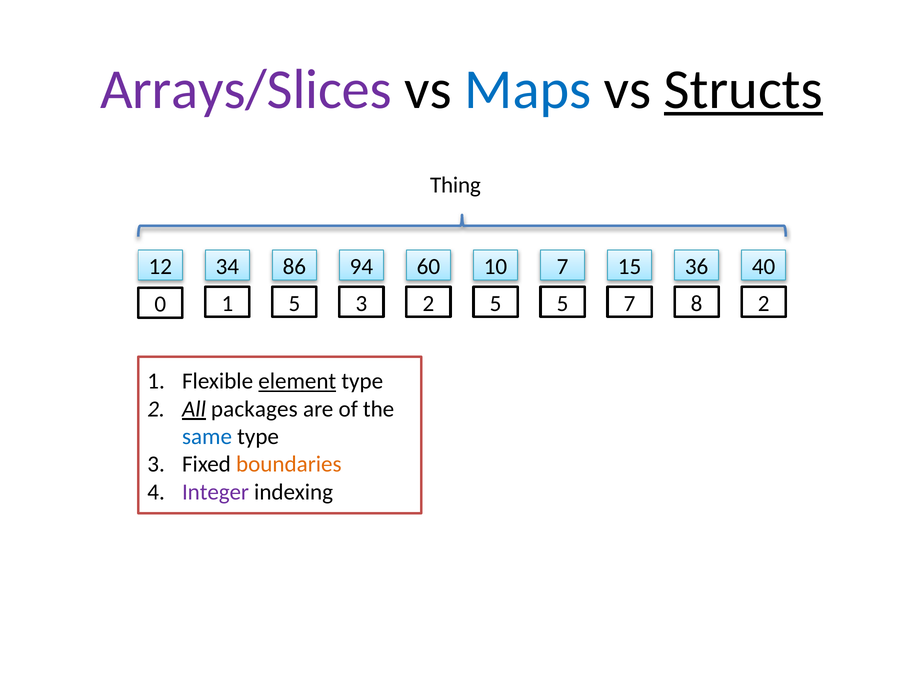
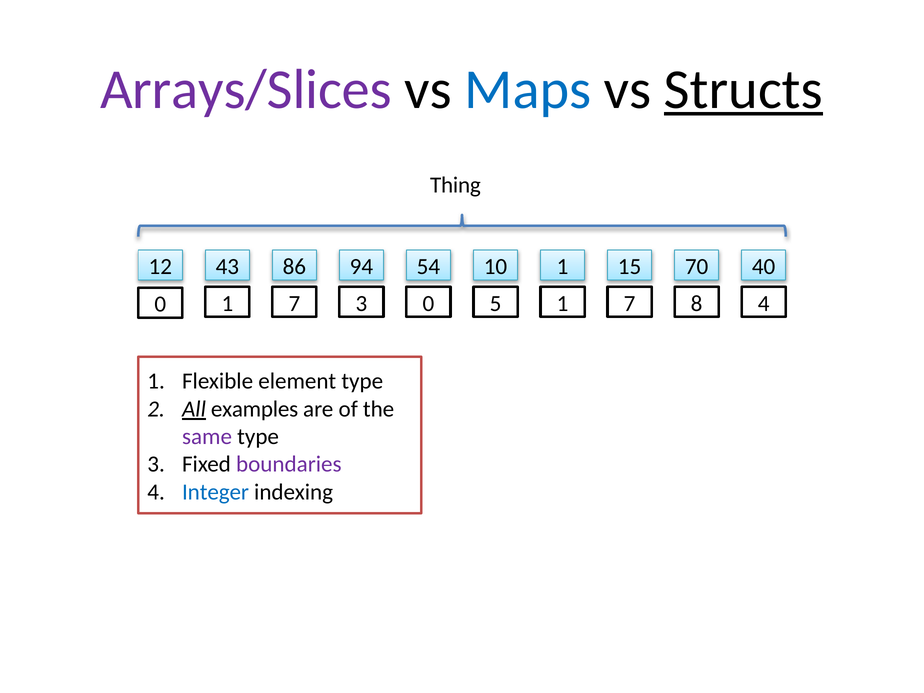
34: 34 -> 43
60: 60 -> 54
10 7: 7 -> 1
36: 36 -> 70
5 at (294, 303): 5 -> 7
3 2: 2 -> 0
5 5: 5 -> 1
8 2: 2 -> 4
element underline: present -> none
packages: packages -> examples
same colour: blue -> purple
boundaries colour: orange -> purple
Integer colour: purple -> blue
